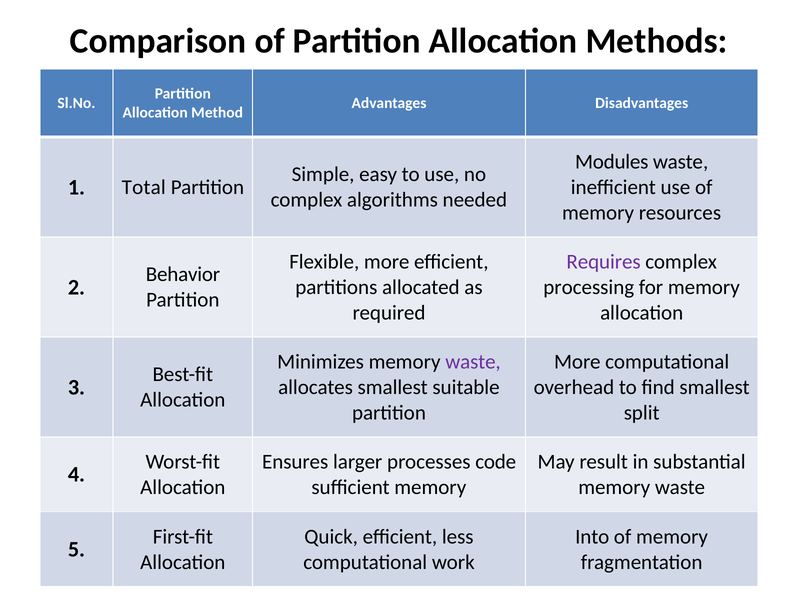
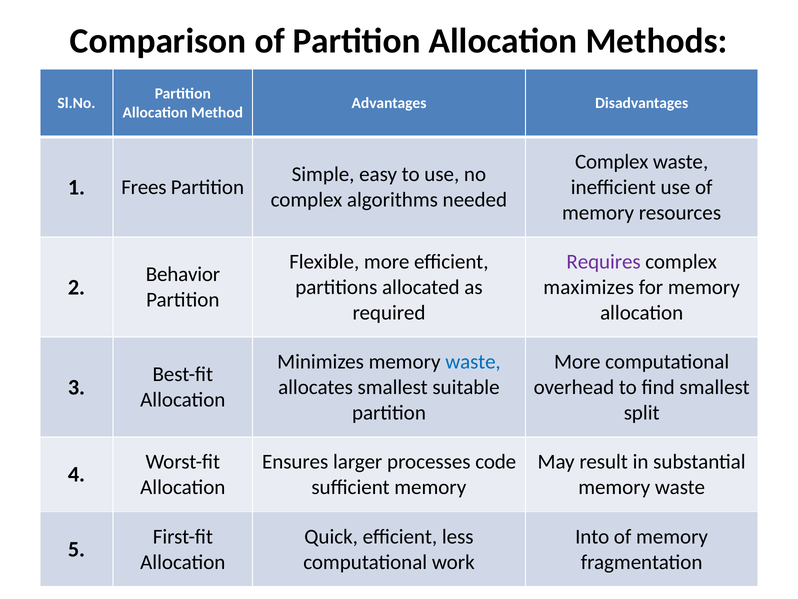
Modules at (612, 162): Modules -> Complex
Total: Total -> Frees
processing: processing -> maximizes
waste at (473, 361) colour: purple -> blue
